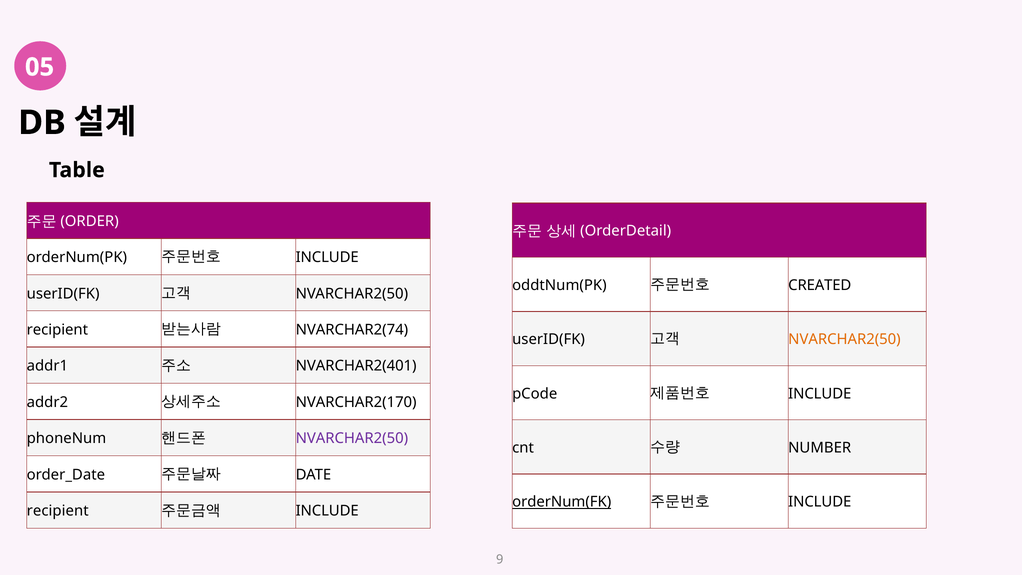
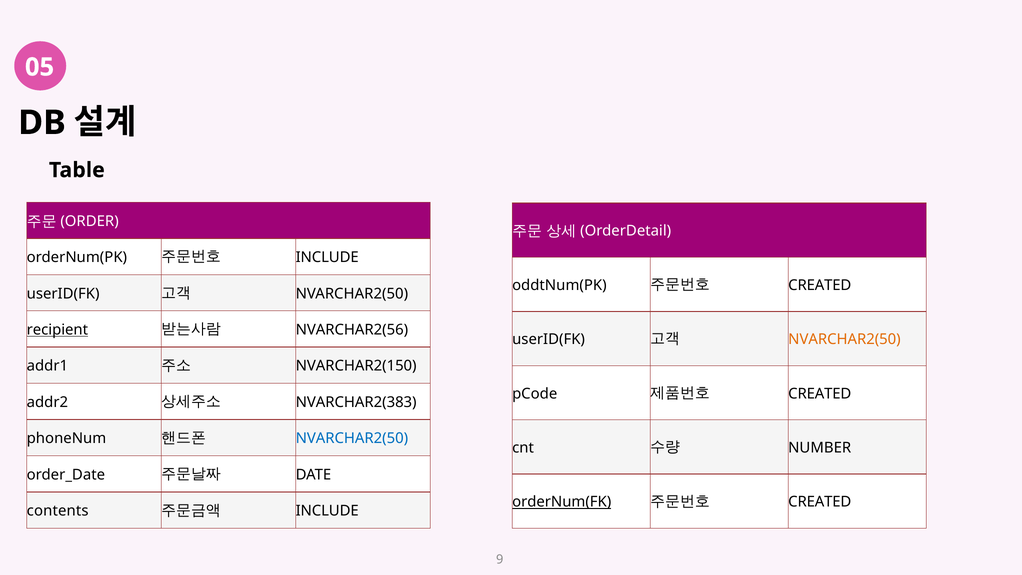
recipient at (57, 330) underline: none -> present
NVARCHAR2(74: NVARCHAR2(74 -> NVARCHAR2(56
NVARCHAR2(401: NVARCHAR2(401 -> NVARCHAR2(150
INCLUDE at (820, 394): INCLUDE -> CREATED
NVARCHAR2(170: NVARCHAR2(170 -> NVARCHAR2(383
NVARCHAR2(50 at (352, 438) colour: purple -> blue
INCLUDE at (820, 502): INCLUDE -> CREATED
recipient at (58, 511): recipient -> contents
